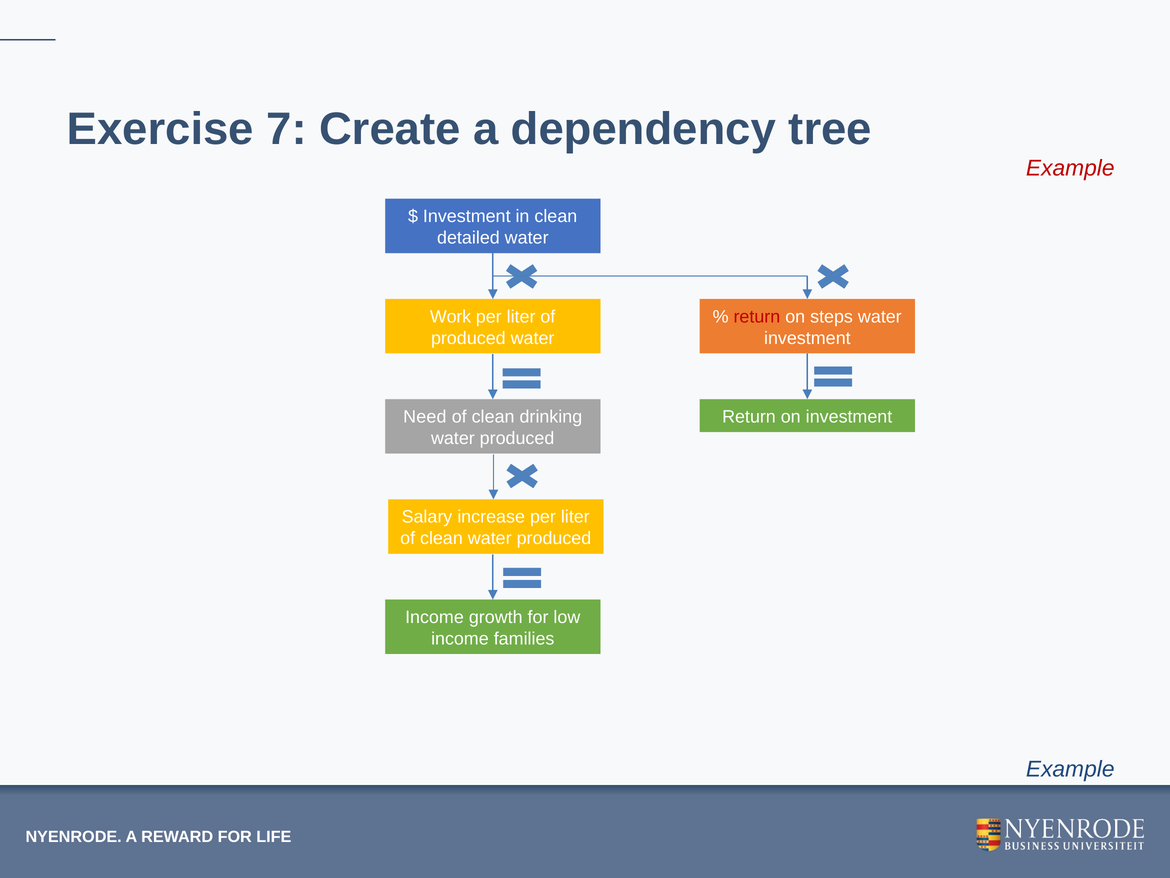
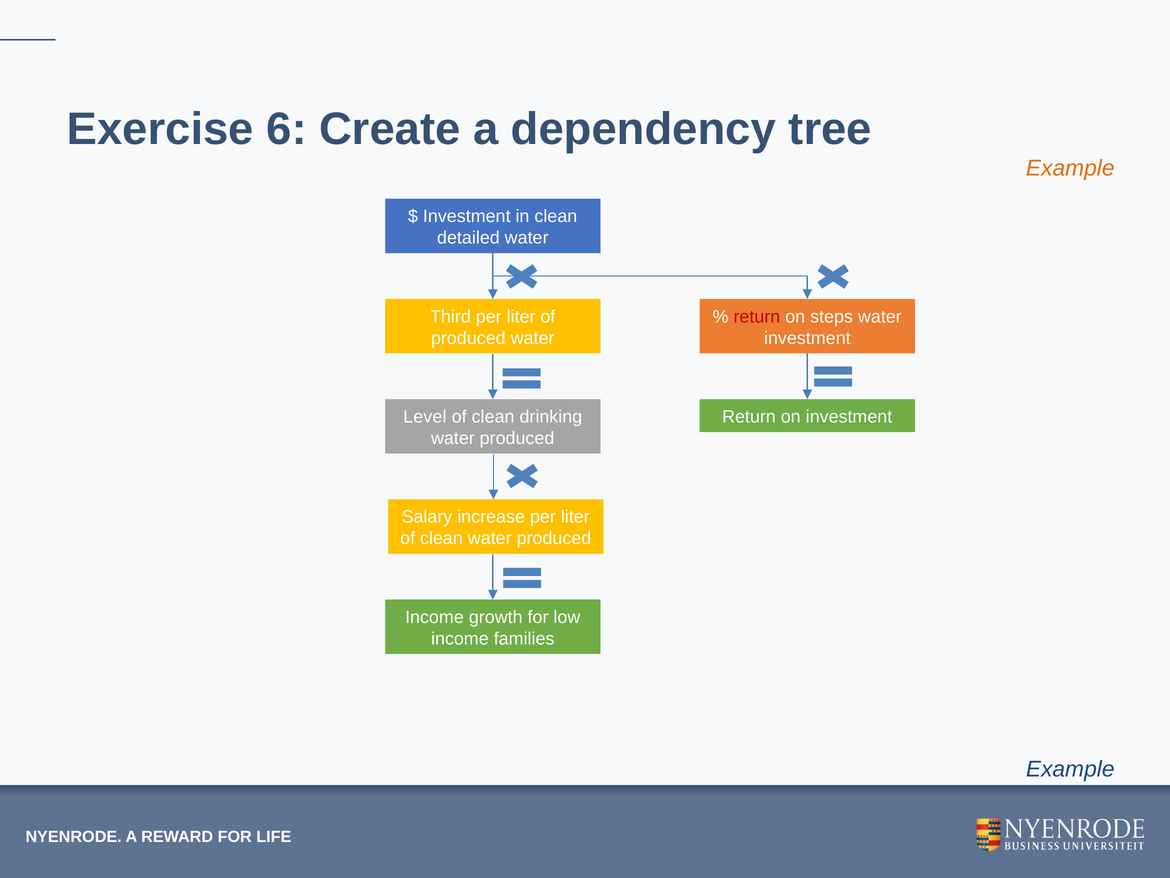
7: 7 -> 6
Example at (1070, 168) colour: red -> orange
Work: Work -> Third
Need: Need -> Level
